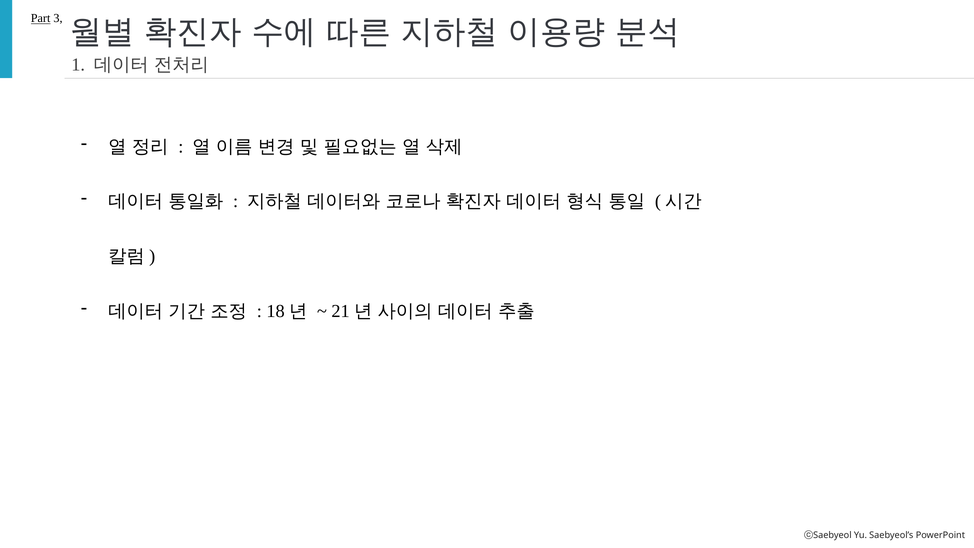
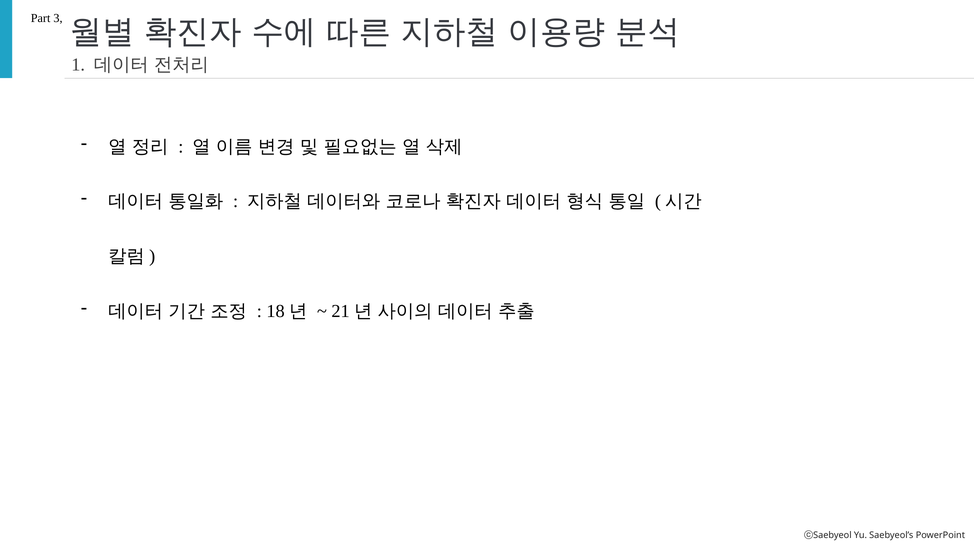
Part underline: present -> none
